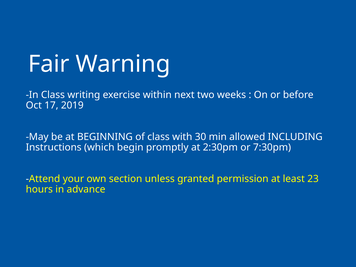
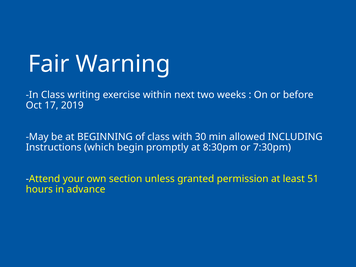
2:30pm: 2:30pm -> 8:30pm
23: 23 -> 51
